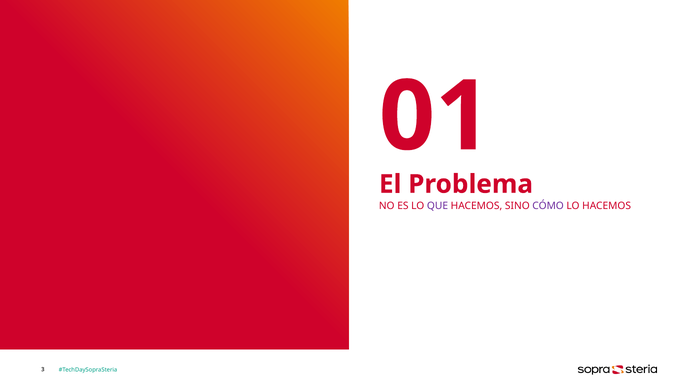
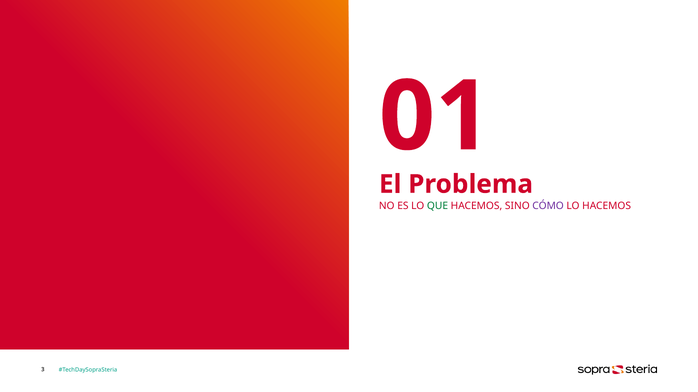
QUE colour: purple -> green
